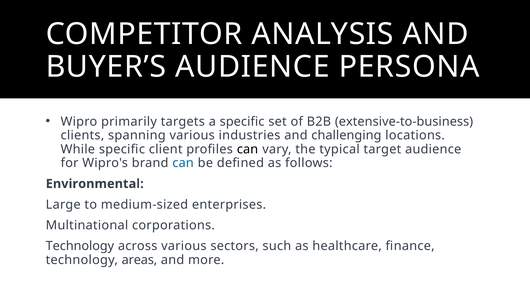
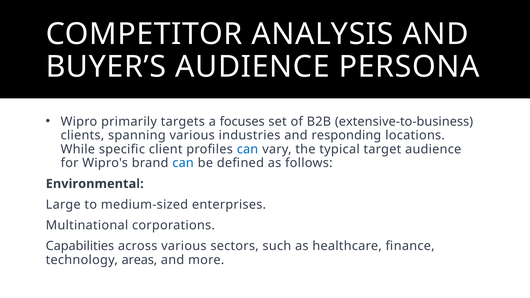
a specific: specific -> focuses
challenging: challenging -> responding
can at (248, 149) colour: black -> blue
Technology at (80, 246): Technology -> Capabilities
